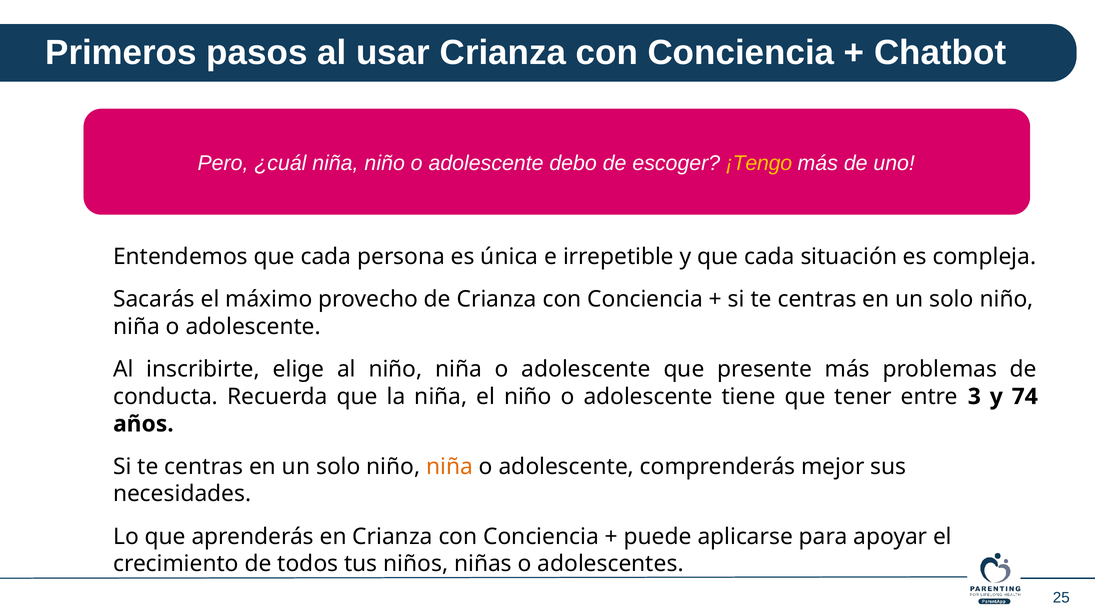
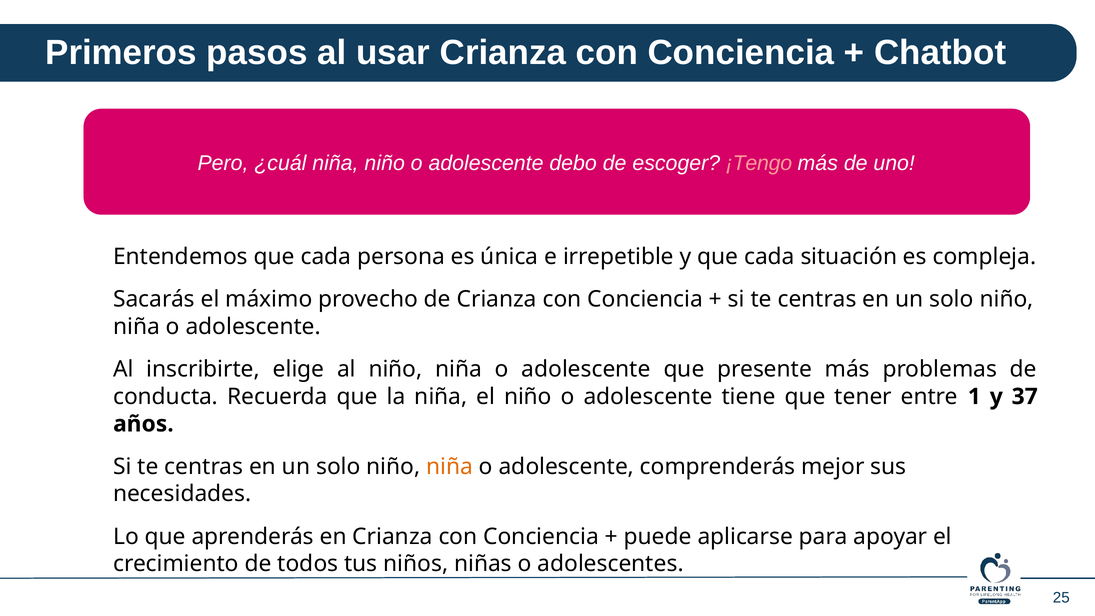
¡Tengo colour: yellow -> pink
3: 3 -> 1
74: 74 -> 37
